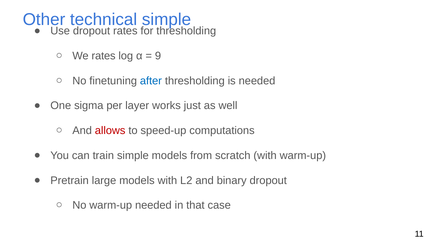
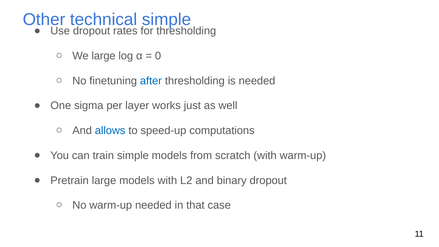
We rates: rates -> large
9: 9 -> 0
allows colour: red -> blue
